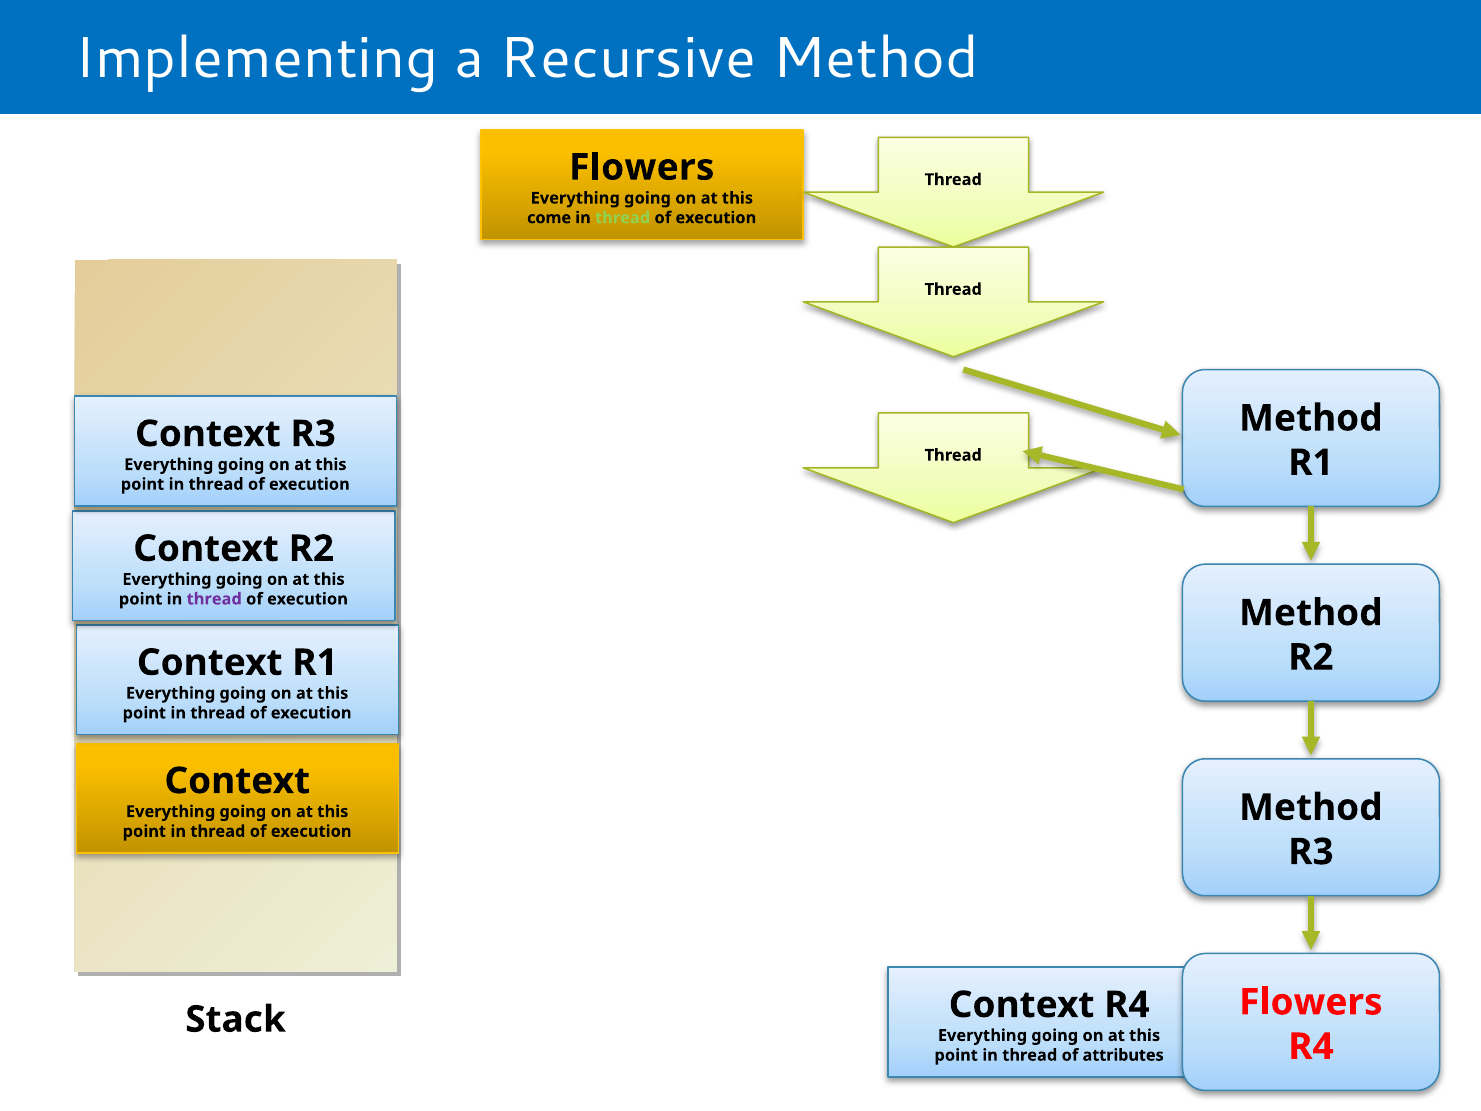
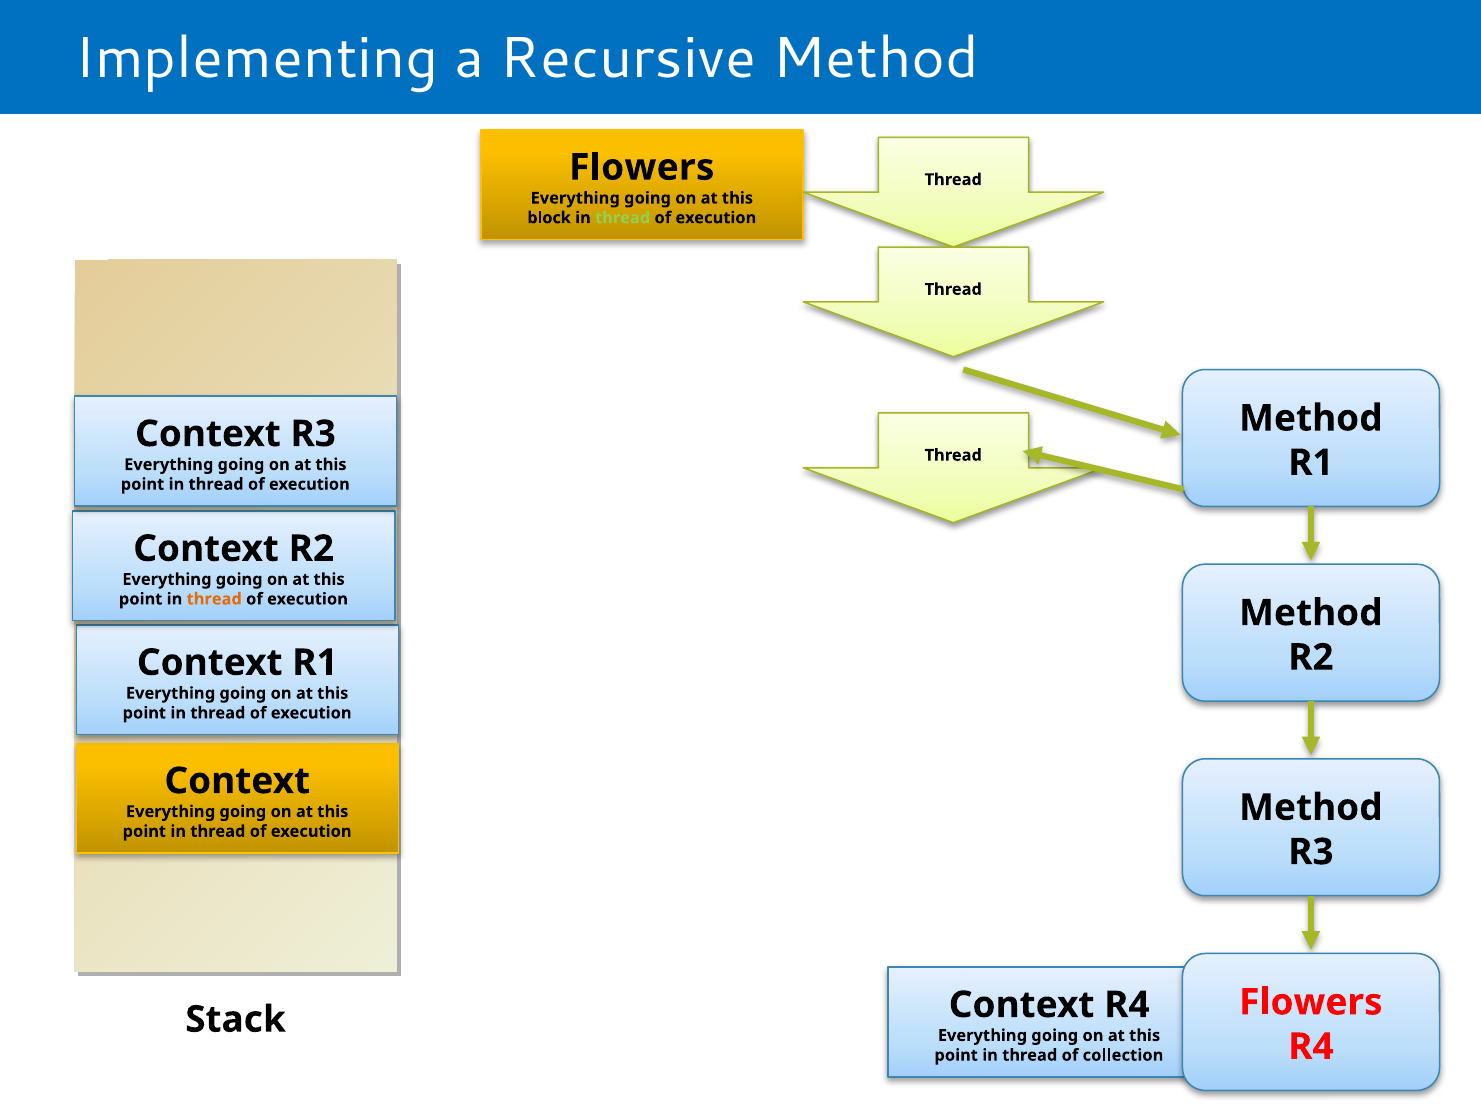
come: come -> block
thread at (214, 599) colour: purple -> orange
attributes: attributes -> collection
